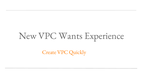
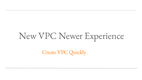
Wants: Wants -> Newer
